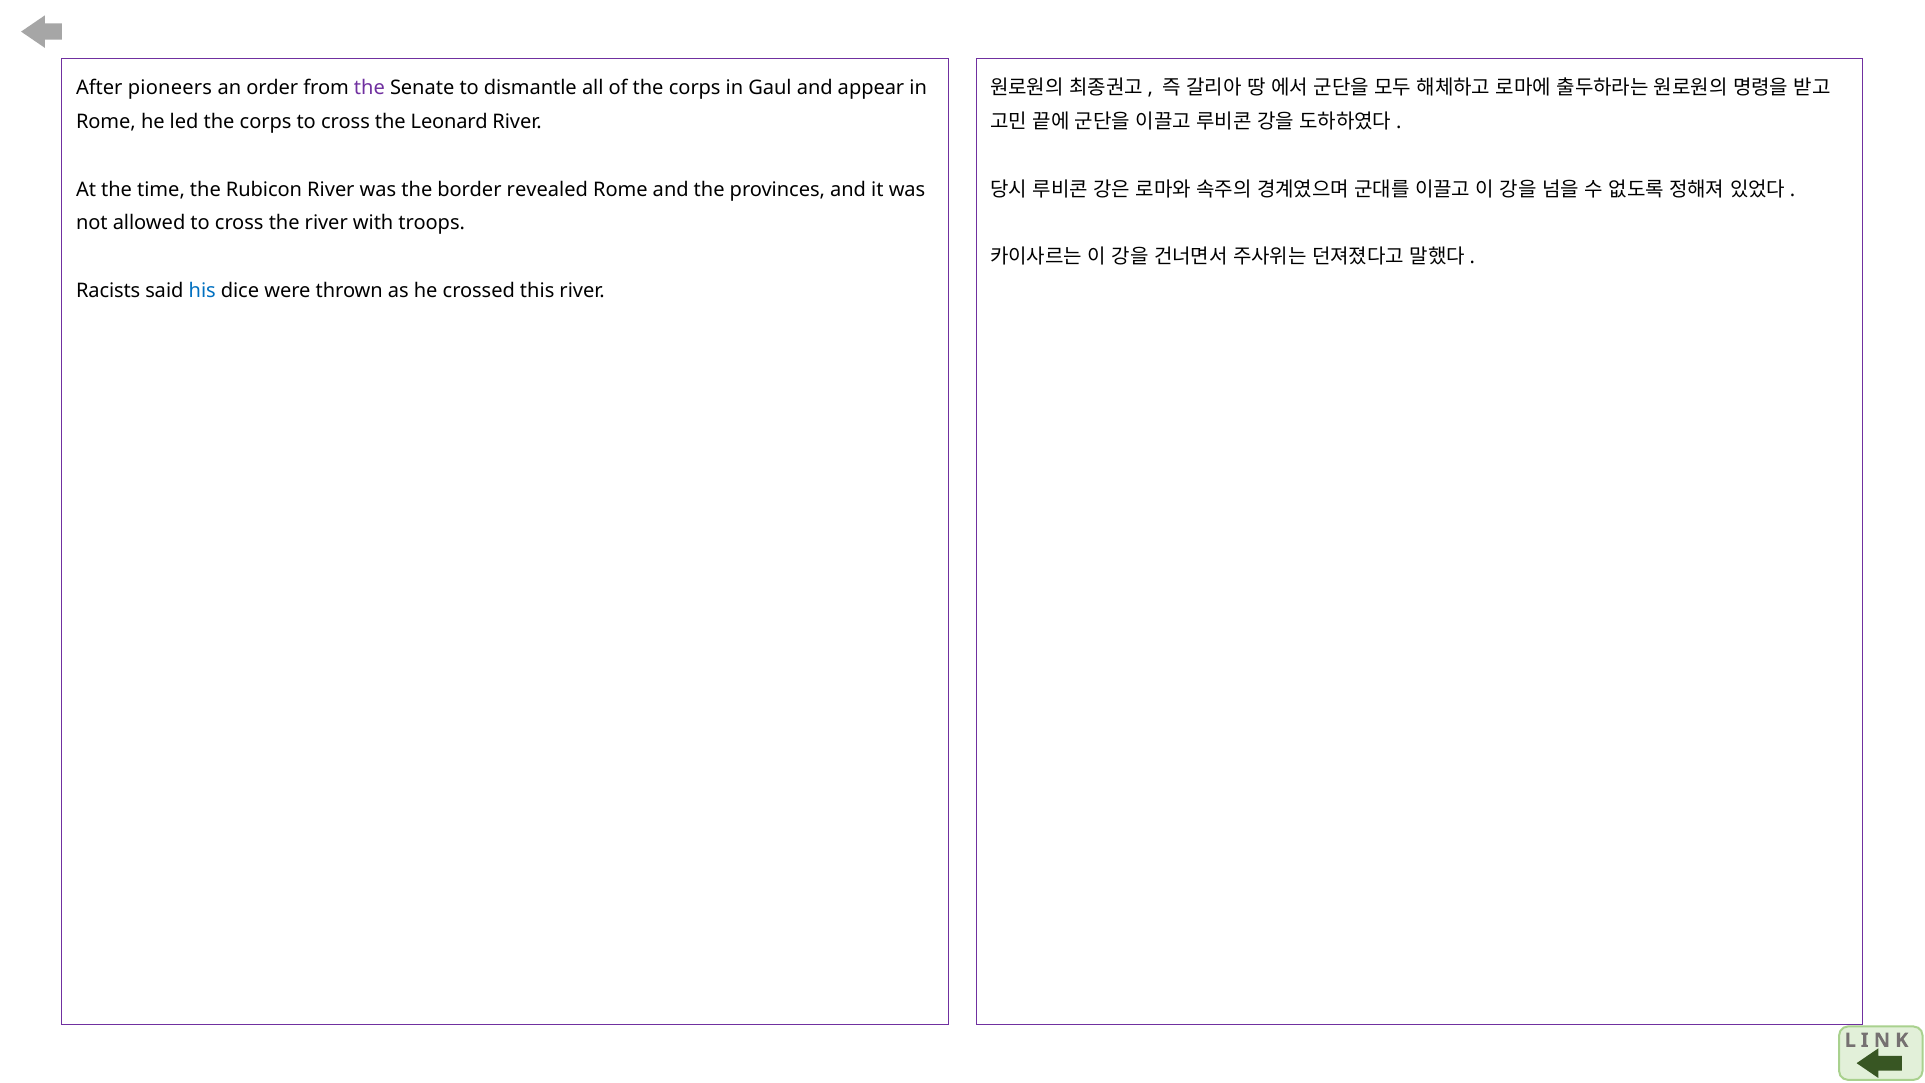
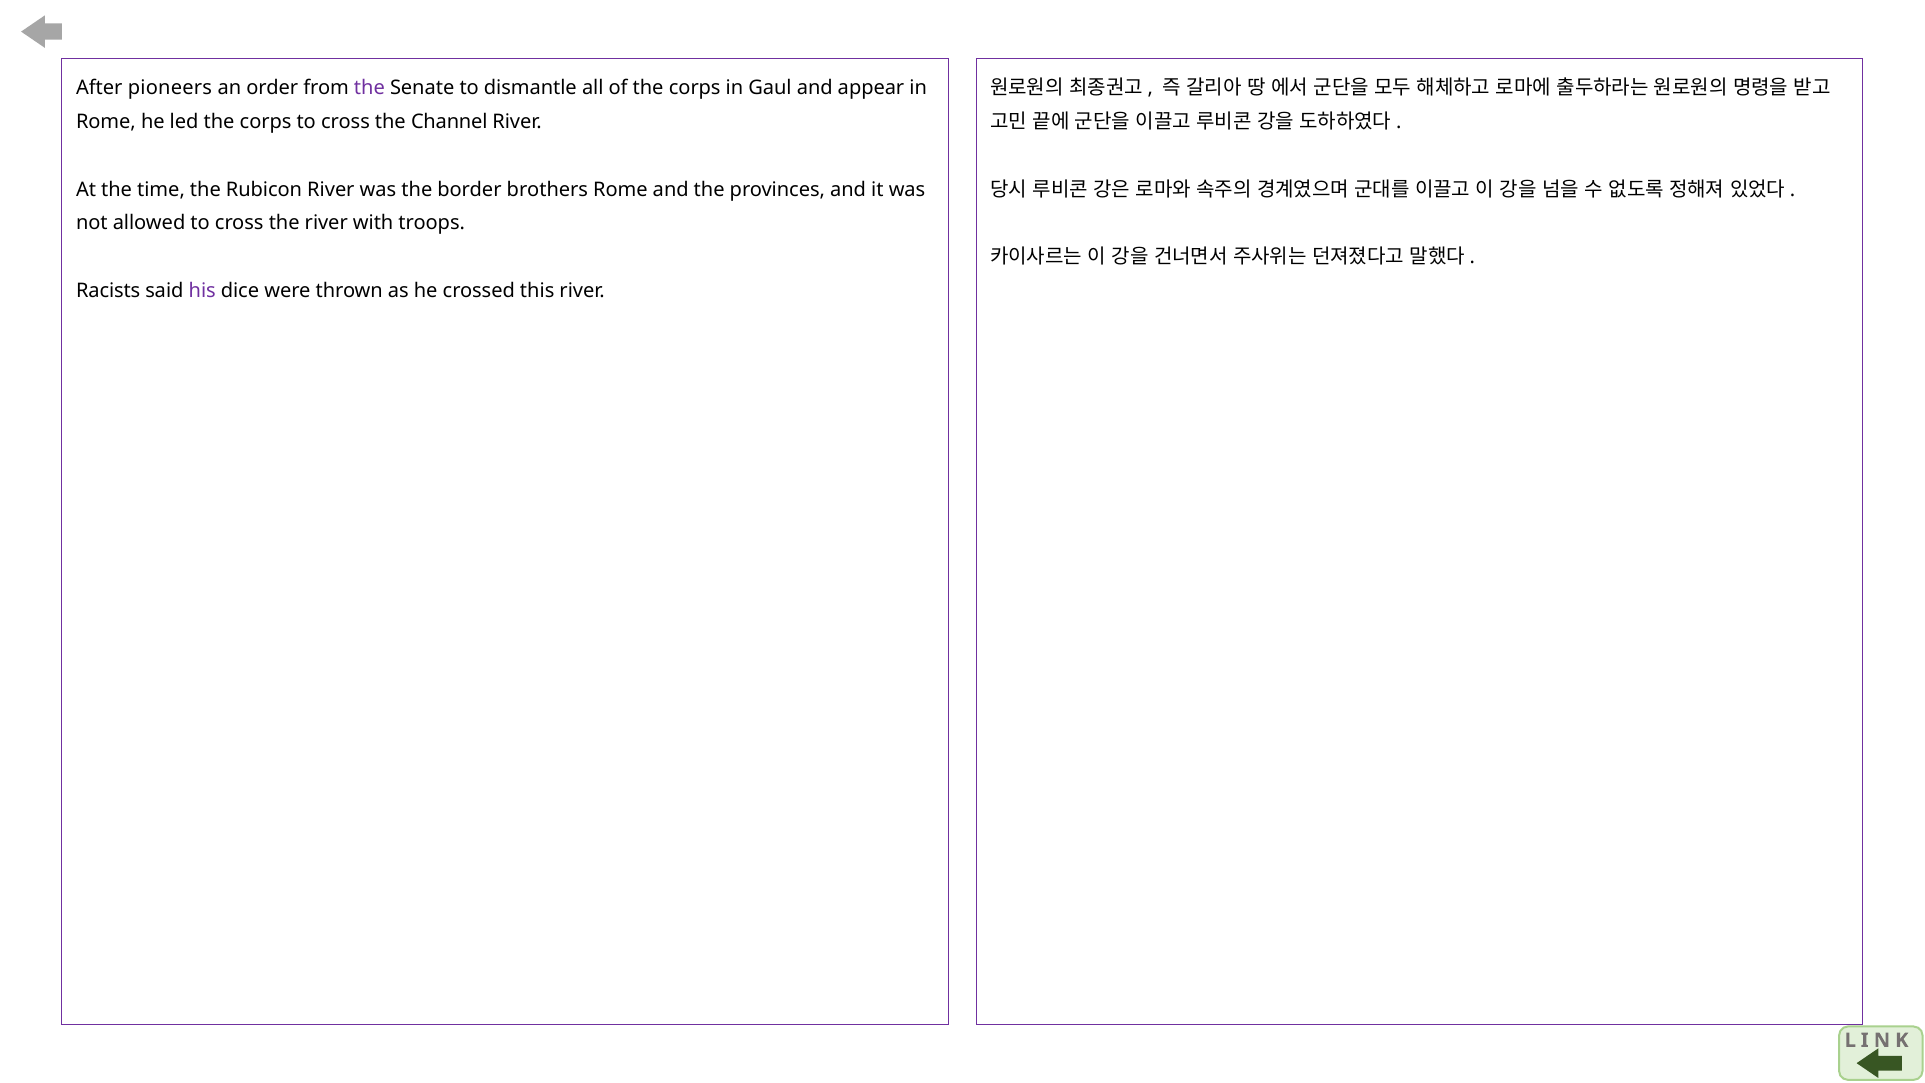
Leonard: Leonard -> Channel
revealed: revealed -> brothers
his colour: blue -> purple
